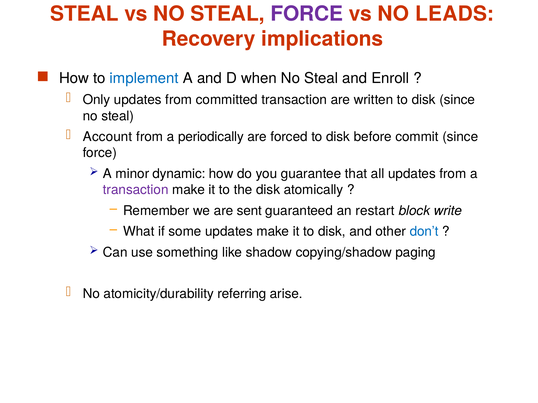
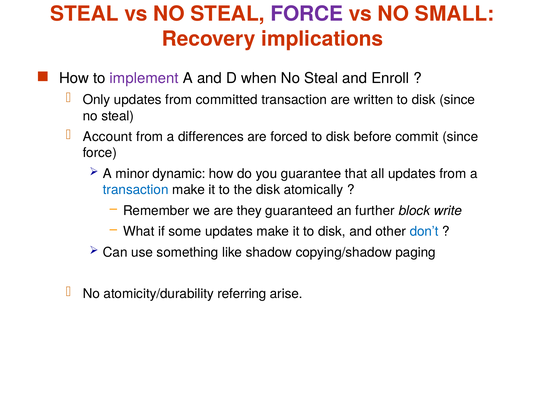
LEADS: LEADS -> SMALL
implement colour: blue -> purple
periodically: periodically -> differences
transaction at (136, 190) colour: purple -> blue
sent: sent -> they
restart: restart -> further
